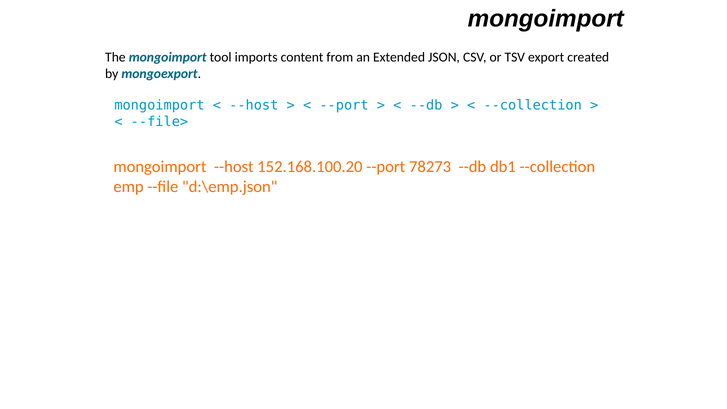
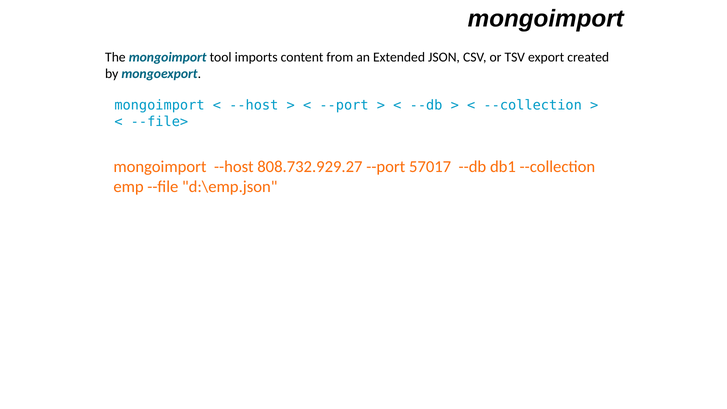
152.168.100.20: 152.168.100.20 -> 808.732.929.27
78273: 78273 -> 57017
